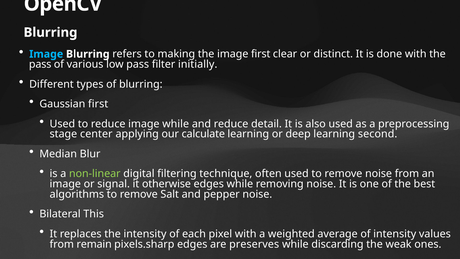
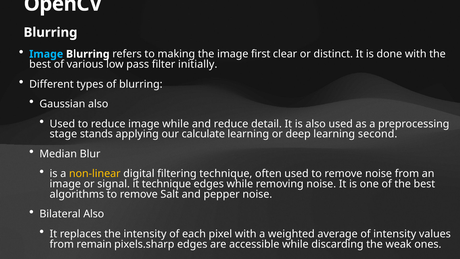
pass at (40, 64): pass -> best
Gaussian first: first -> also
center: center -> stands
non-linear colour: light green -> yellow
it otherwise: otherwise -> technique
Bilateral This: This -> Also
preserves: preserves -> accessible
